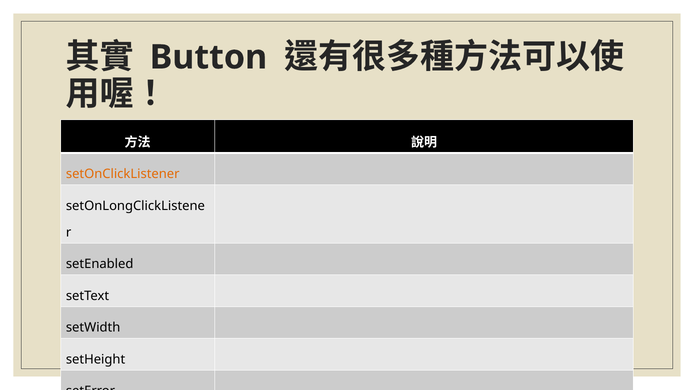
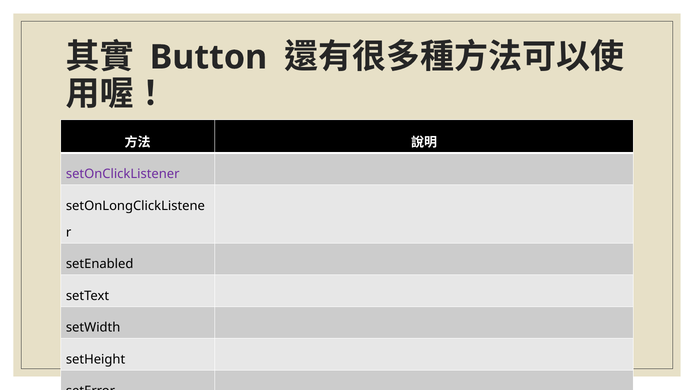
setOnClickListener colour: orange -> purple
